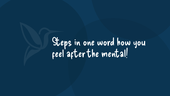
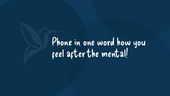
Steps: Steps -> Phone
